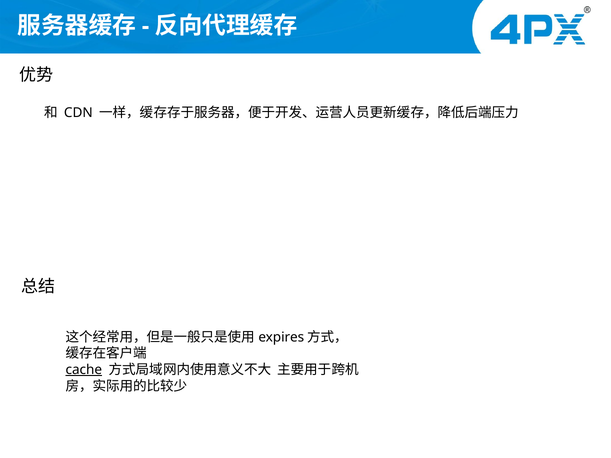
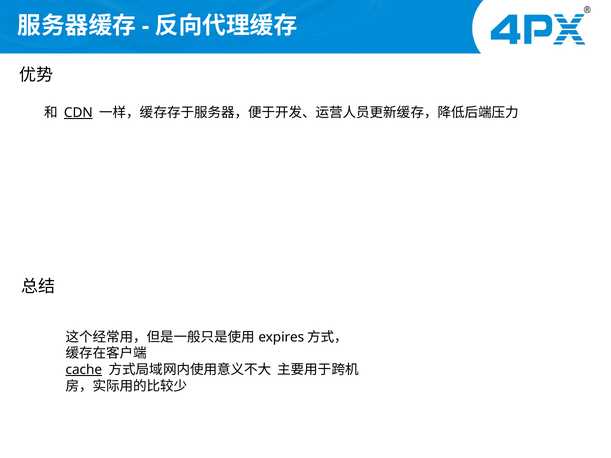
CDN underline: none -> present
